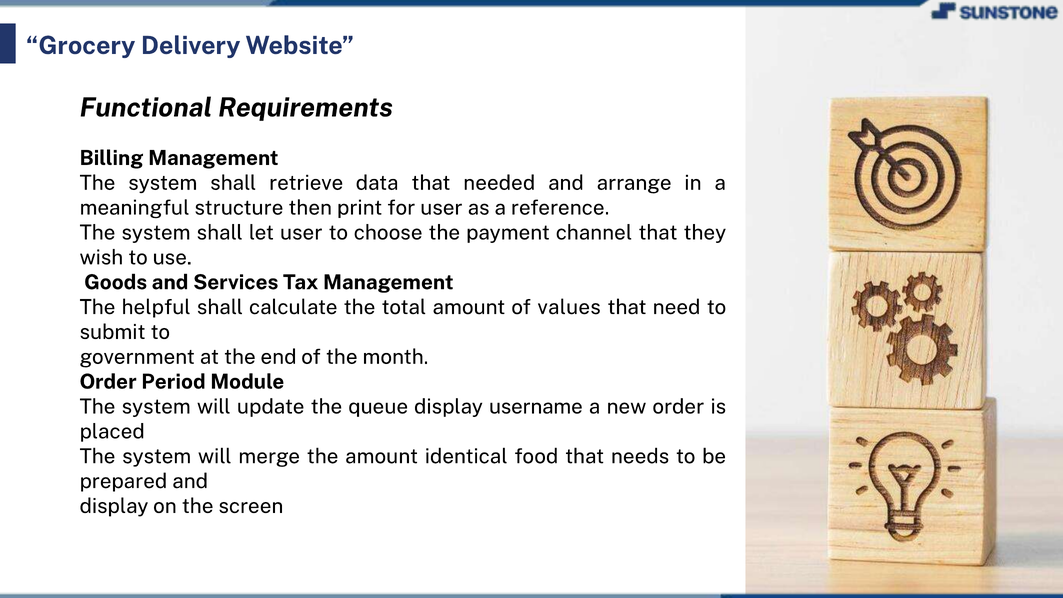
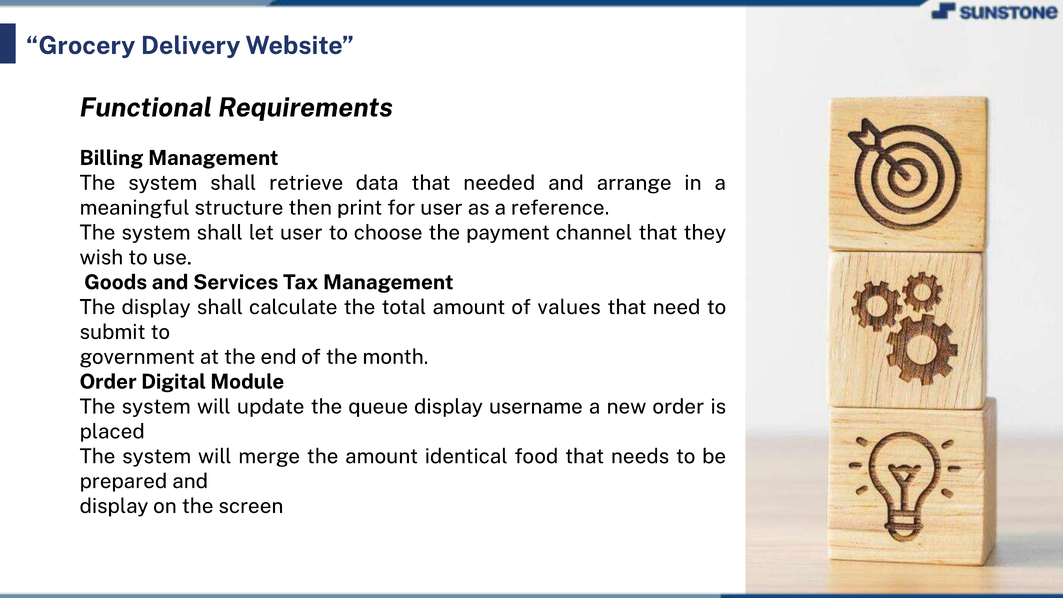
The helpful: helpful -> display
Period: Period -> Digital
